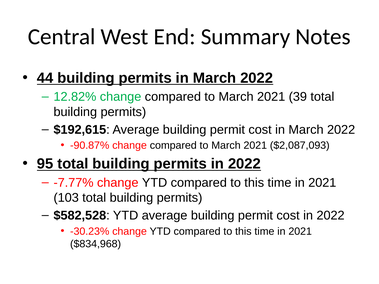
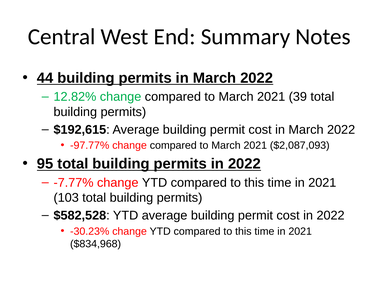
-90.87%: -90.87% -> -97.77%
